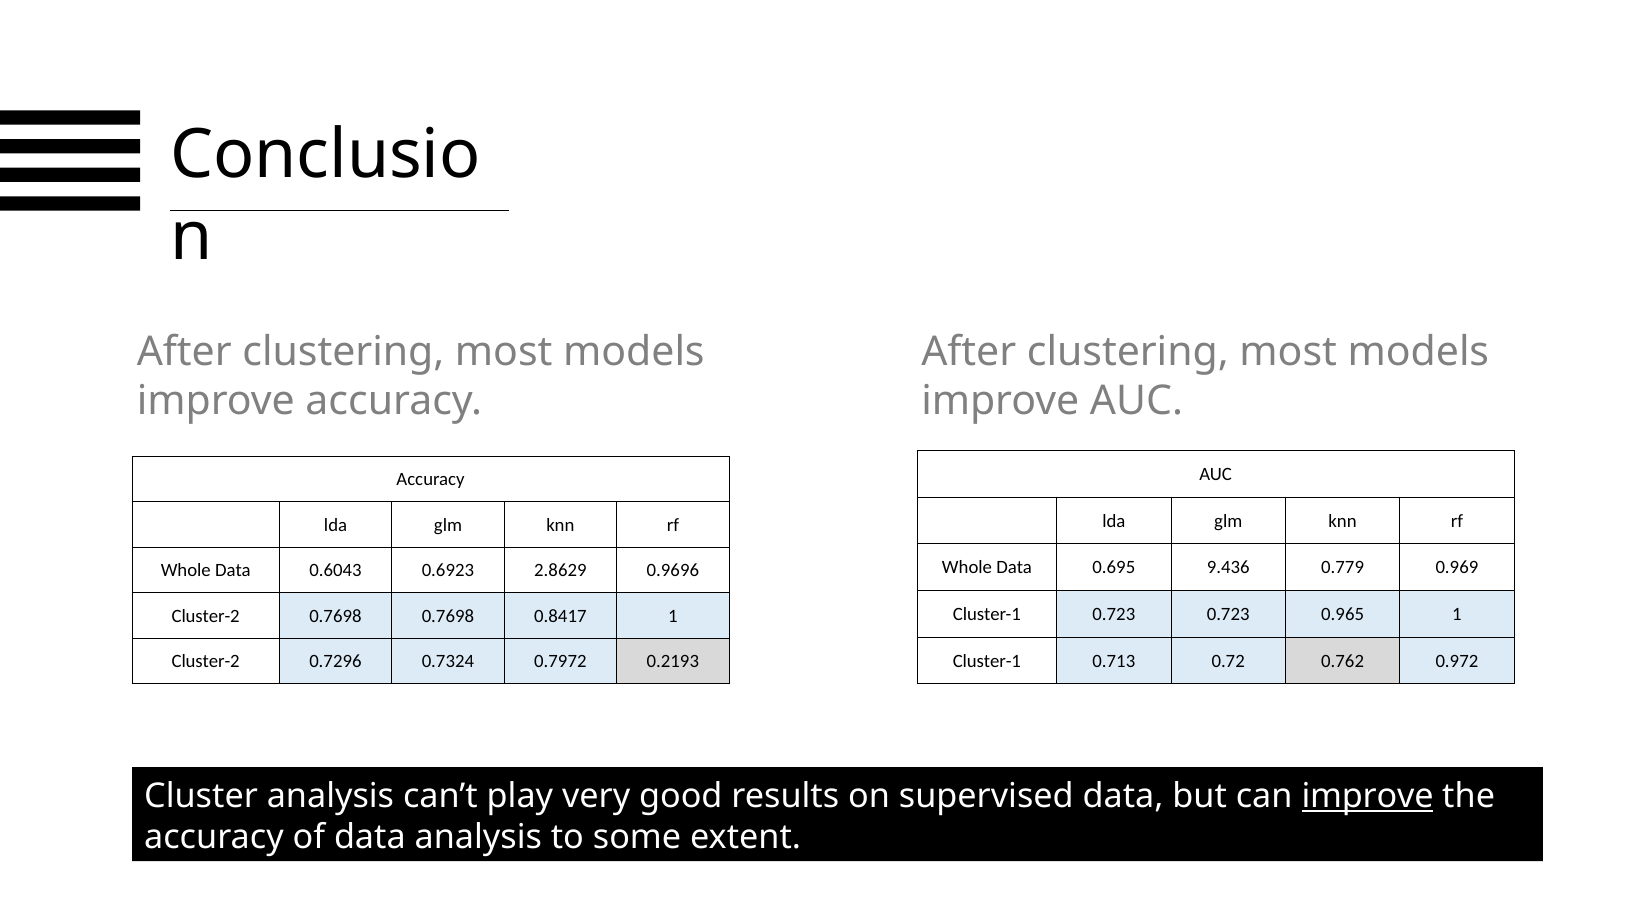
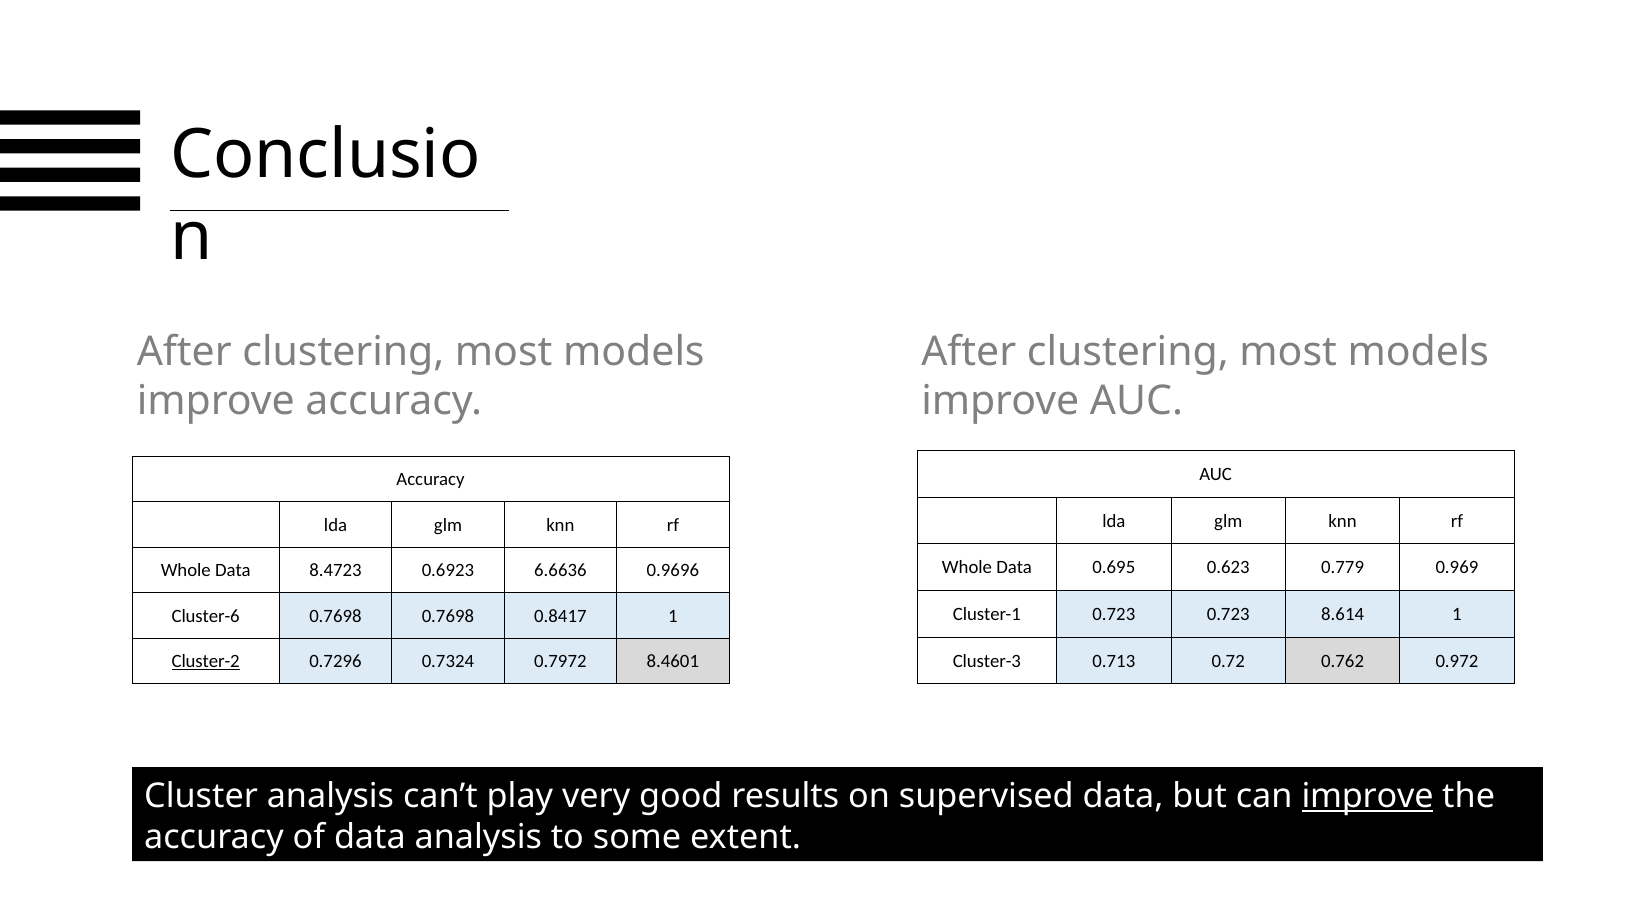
9.436: 9.436 -> 0.623
0.6043: 0.6043 -> 8.4723
2.8629: 2.8629 -> 6.6636
0.965: 0.965 -> 8.614
Cluster-2 at (206, 616): Cluster-2 -> Cluster-6
Cluster-1 at (987, 661): Cluster-1 -> Cluster-3
Cluster-2 at (206, 662) underline: none -> present
0.2193: 0.2193 -> 8.4601
